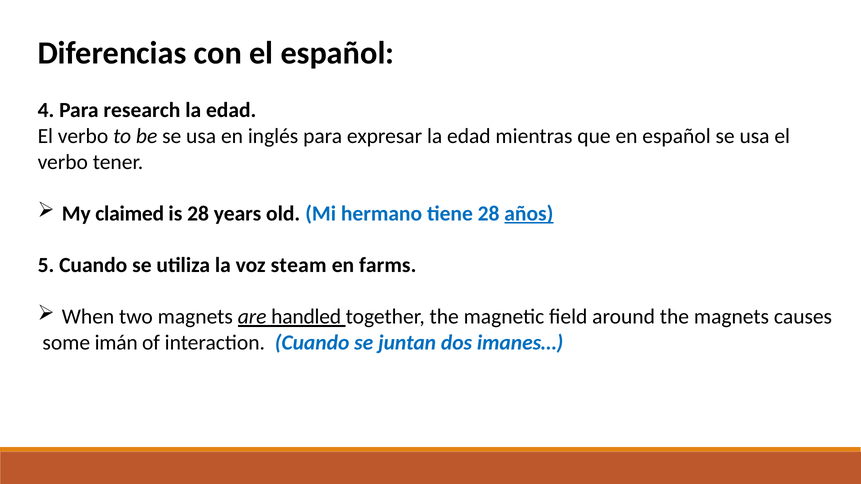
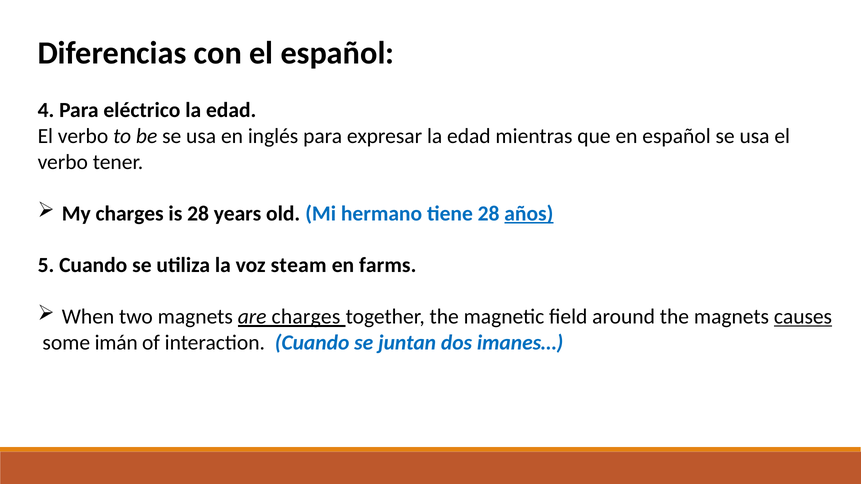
research: research -> eléctrico
My claimed: claimed -> charges
are handled: handled -> charges
causes underline: none -> present
